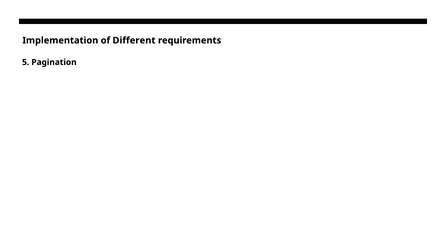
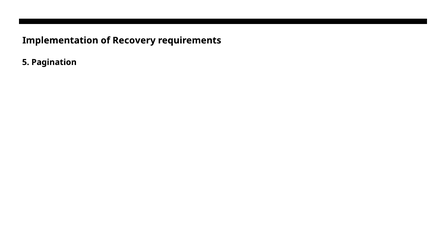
Different: Different -> Recovery
